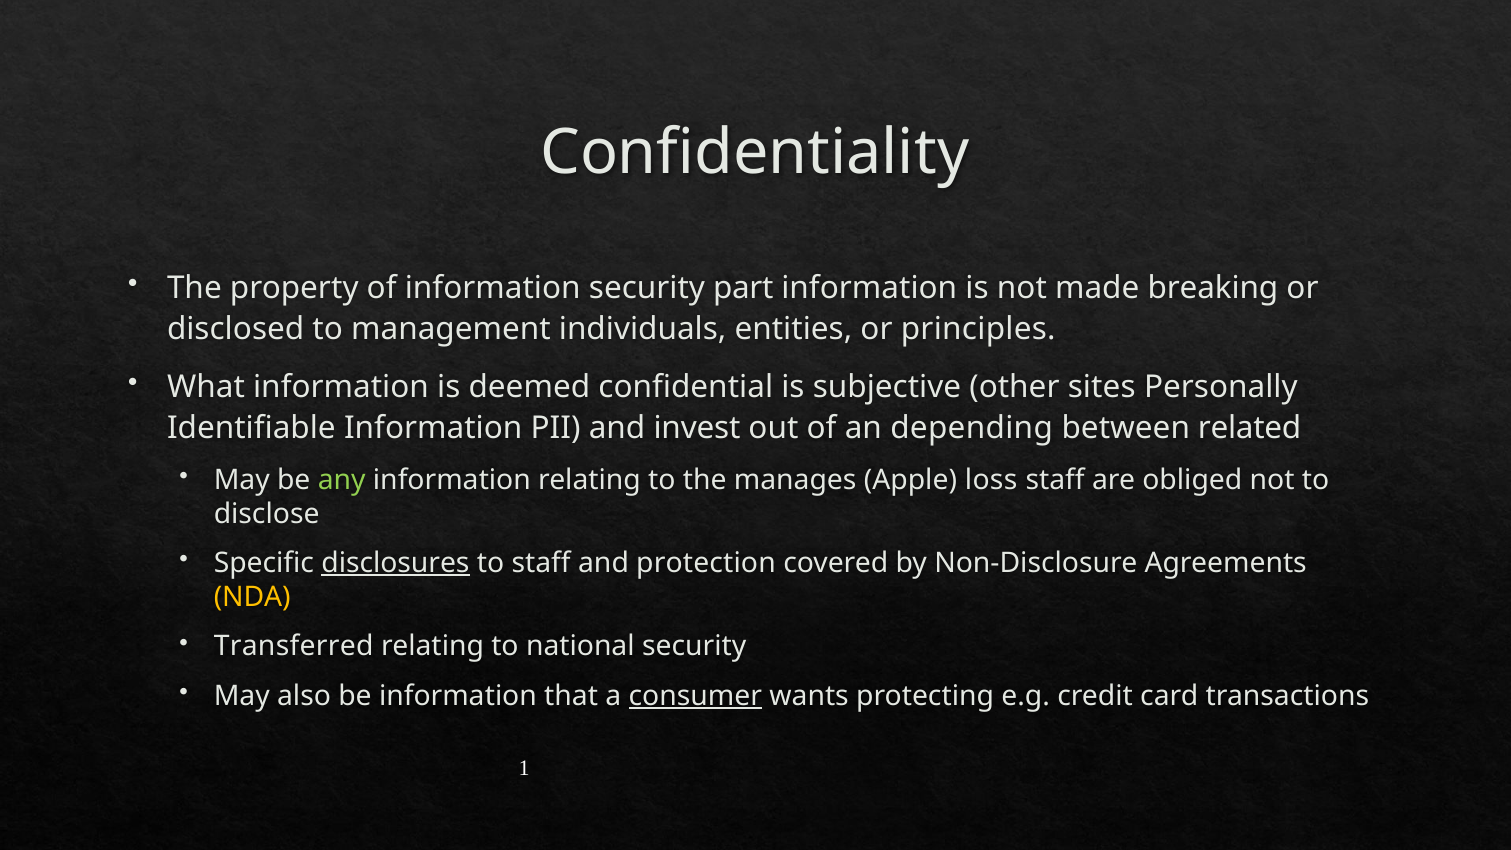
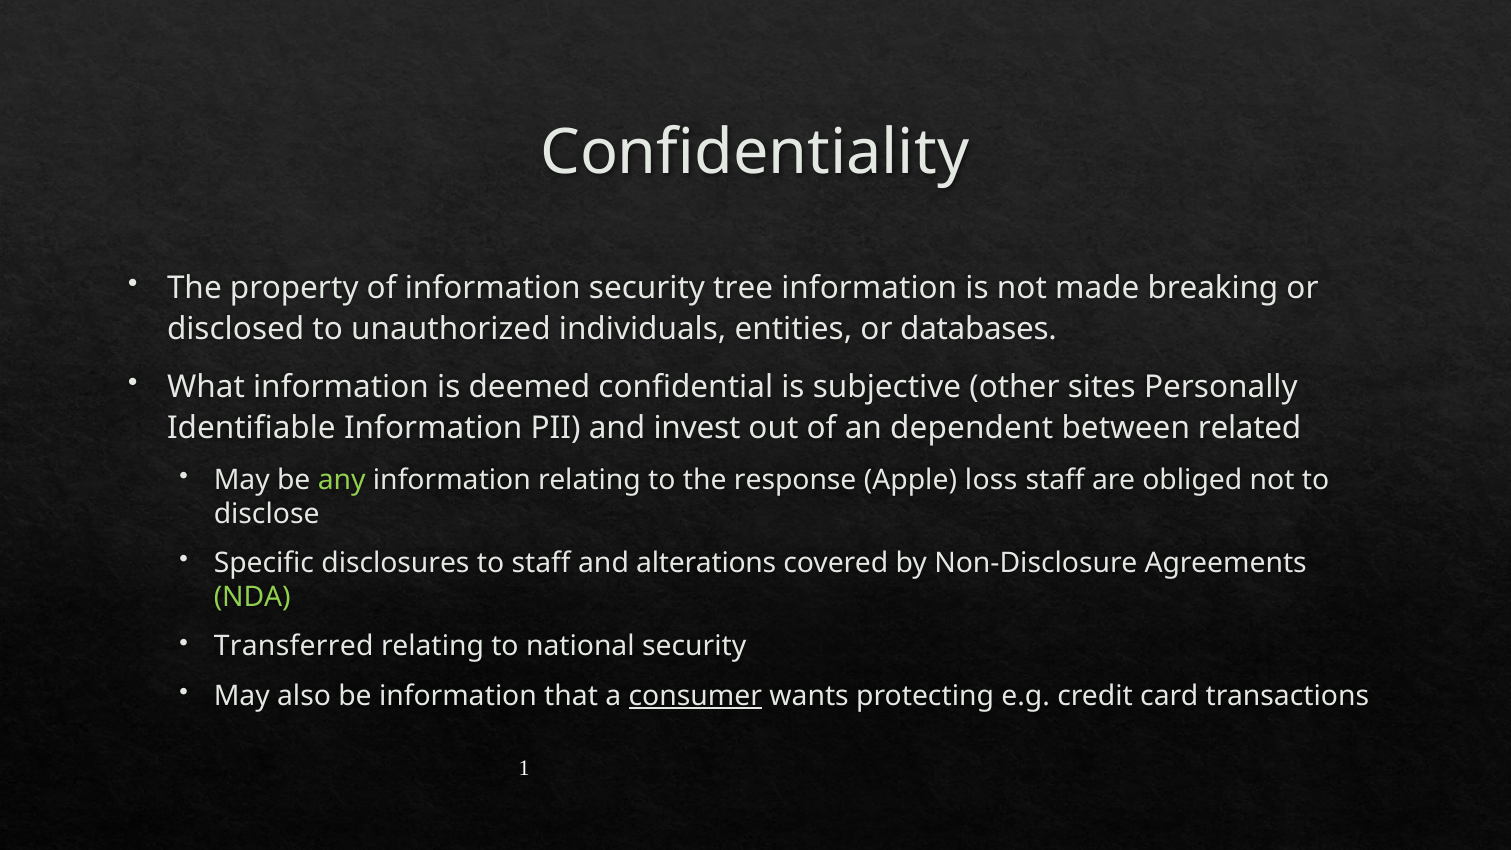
part: part -> tree
management: management -> unauthorized
principles: principles -> databases
depending: depending -> dependent
manages: manages -> response
disclosures underline: present -> none
protection: protection -> alterations
NDA colour: yellow -> light green
